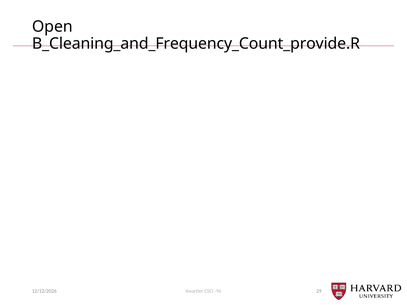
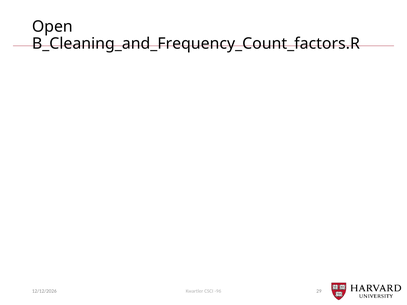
B_Cleaning_and_Frequency_Count_provide.R: B_Cleaning_and_Frequency_Count_provide.R -> B_Cleaning_and_Frequency_Count_factors.R
